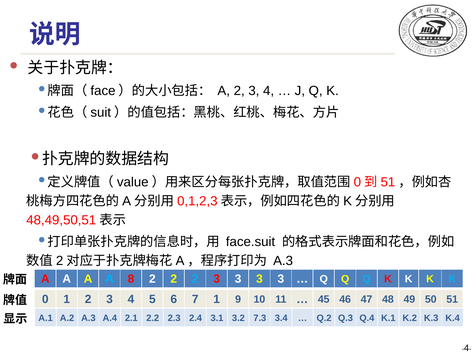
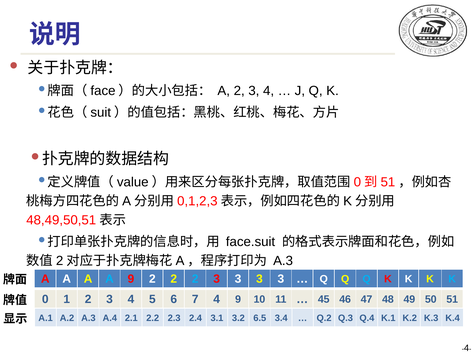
A 8: 8 -> 9
7 1: 1 -> 4
7.3: 7.3 -> 6.5
